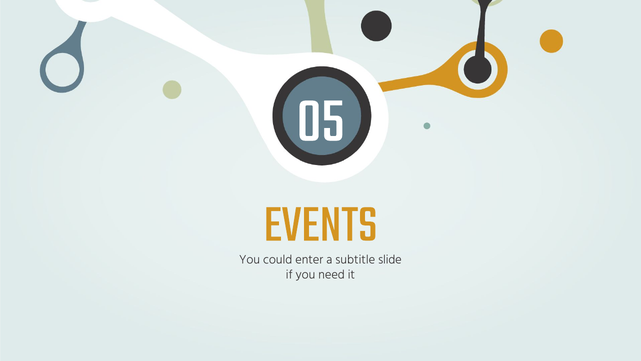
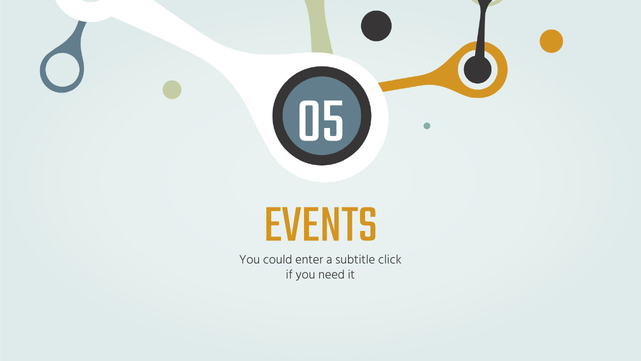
slide: slide -> click
